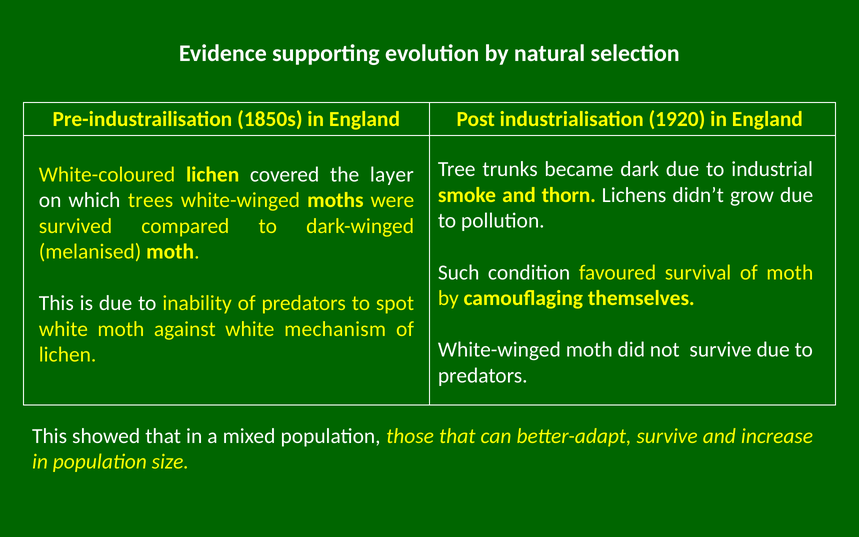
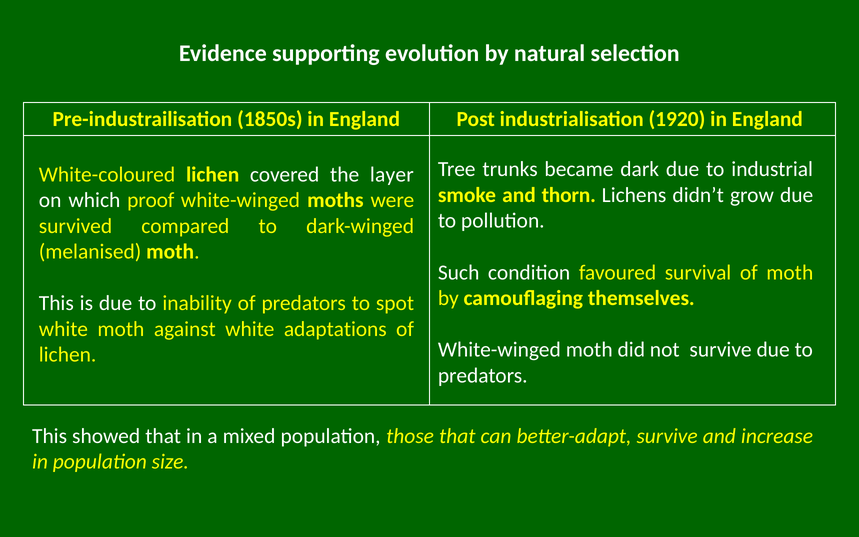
trees: trees -> proof
mechanism: mechanism -> adaptations
